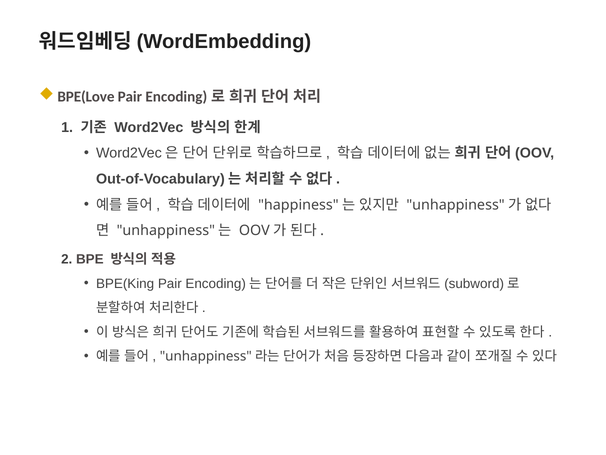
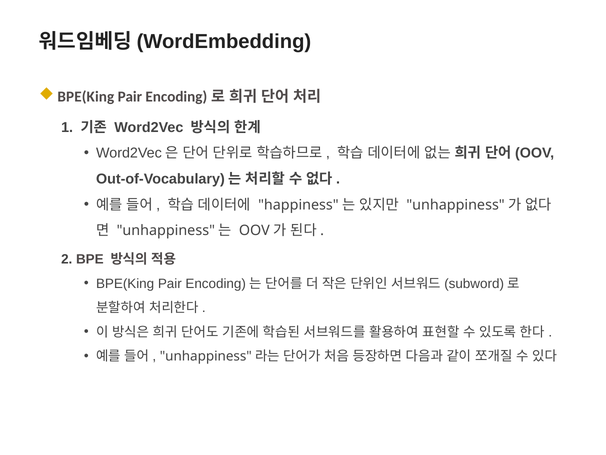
BPE(Love at (86, 97): BPE(Love -> BPE(King
